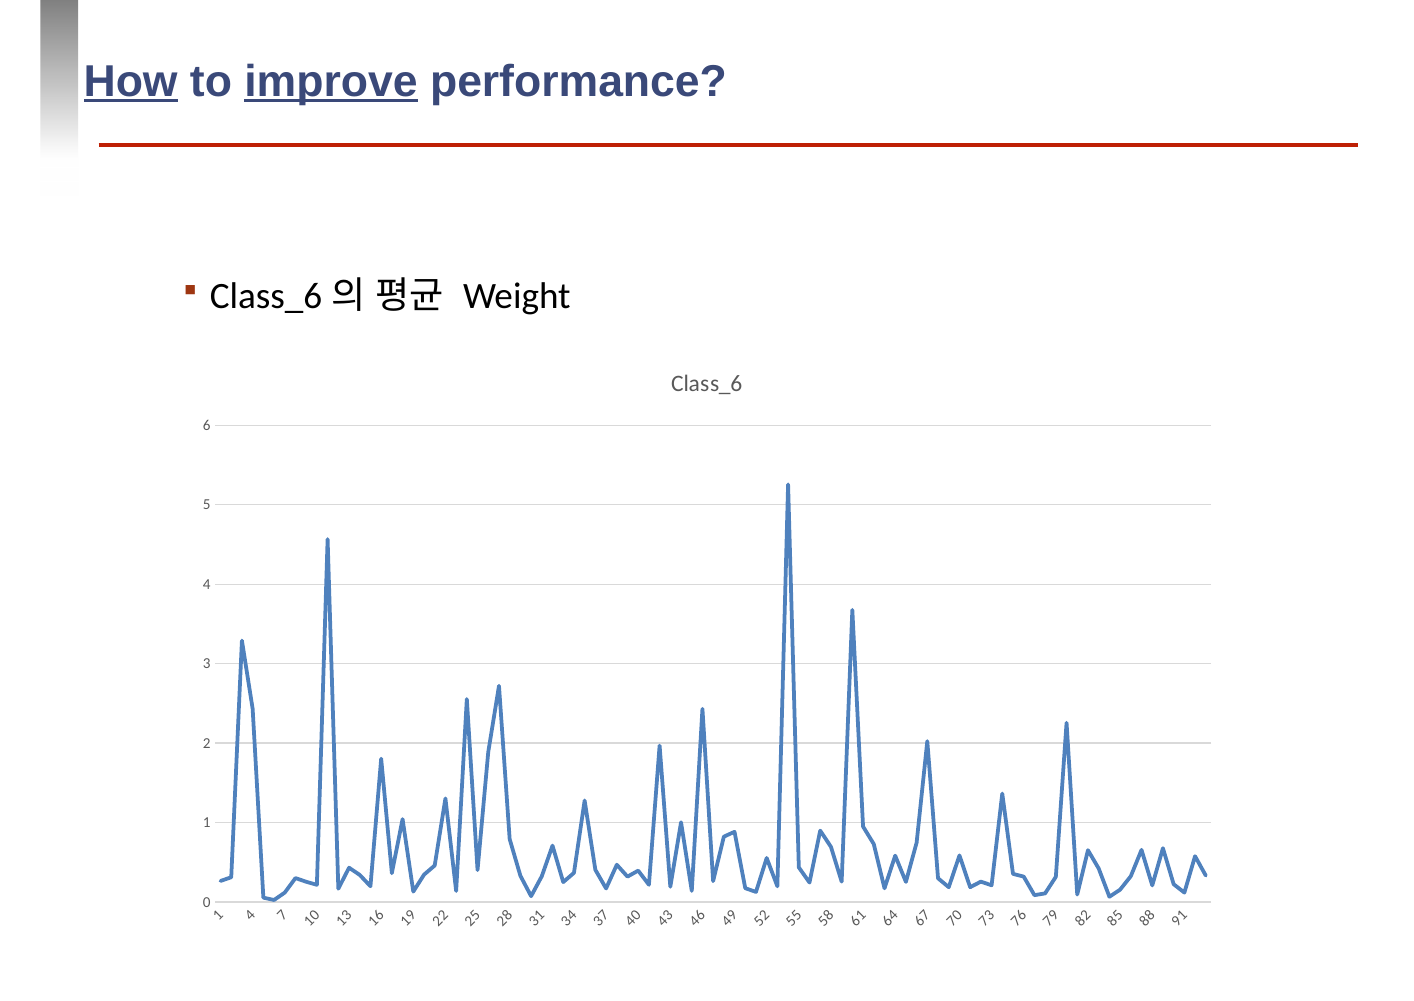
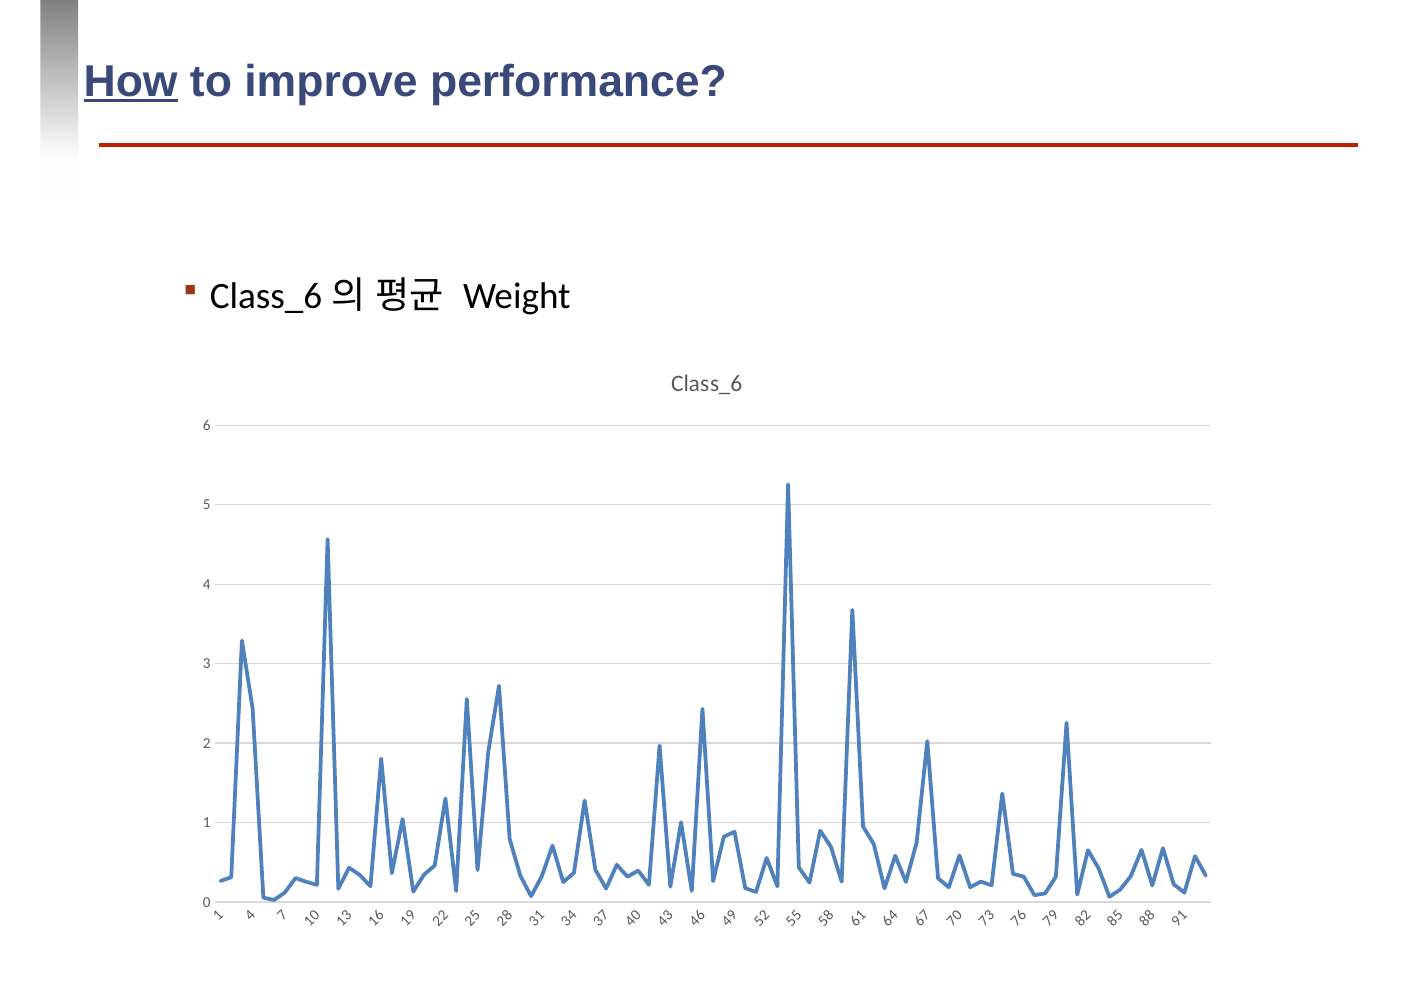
improve underline: present -> none
